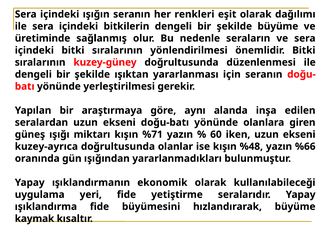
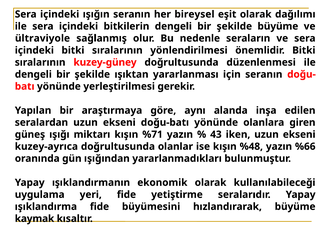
renkleri: renkleri -> bireysel
üretiminde: üretiminde -> ültraviyole
60: 60 -> 43
